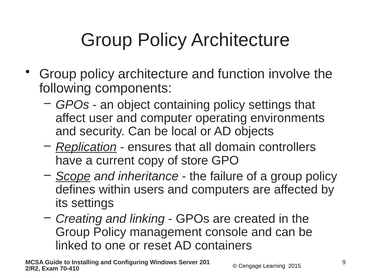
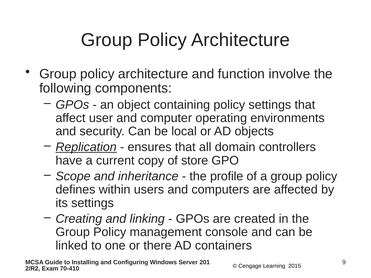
Scope underline: present -> none
failure: failure -> profile
reset: reset -> there
